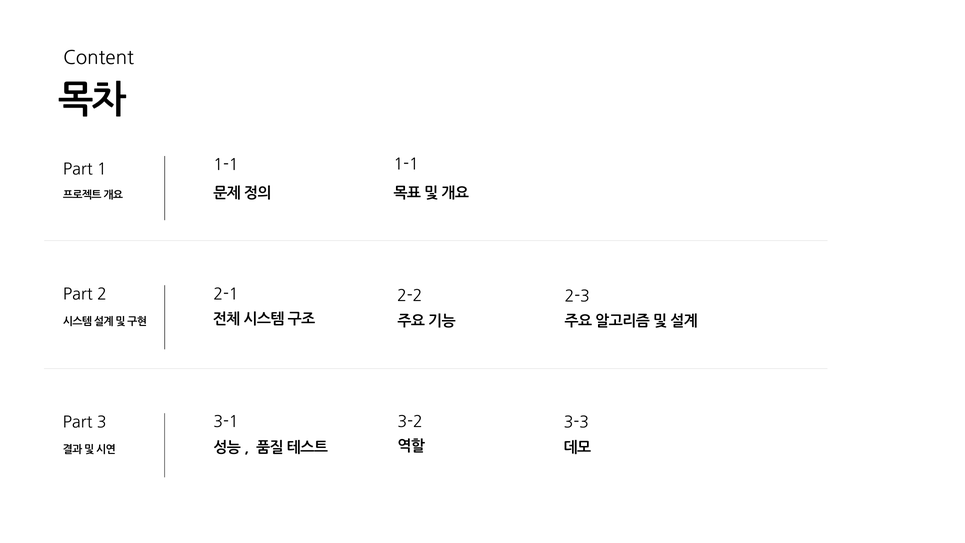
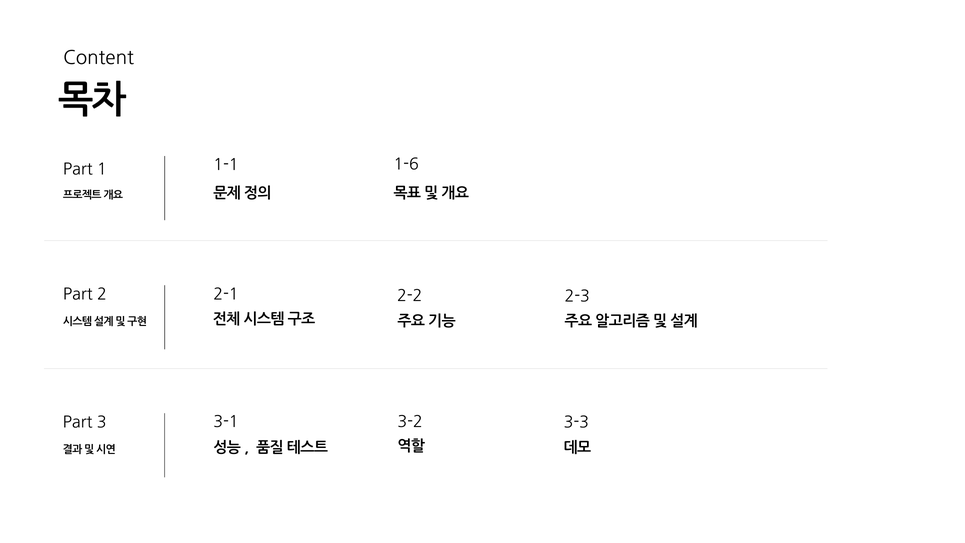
1-1 at (406, 165): 1-1 -> 1-6
